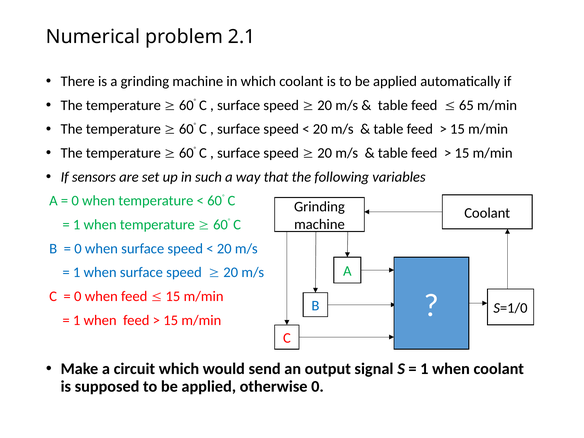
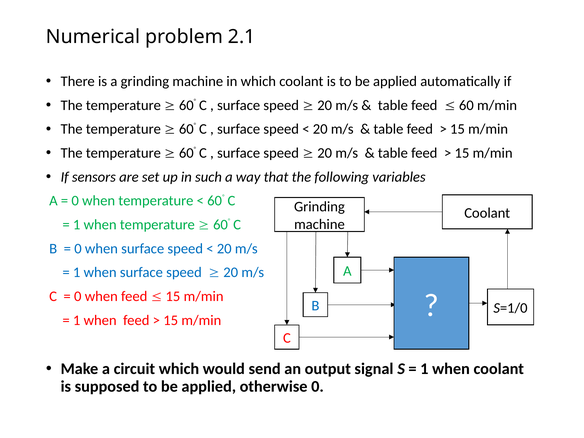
65: 65 -> 60
